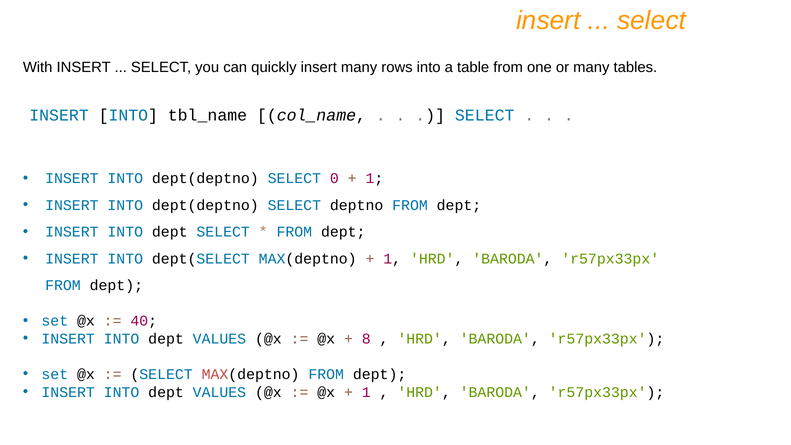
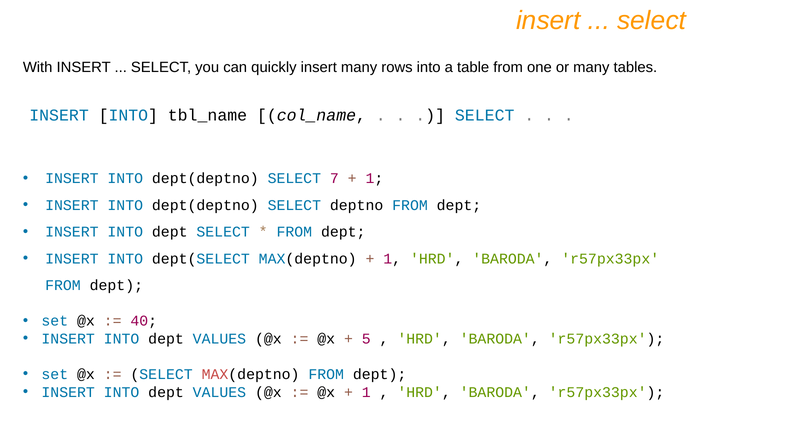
0: 0 -> 7
8: 8 -> 5
